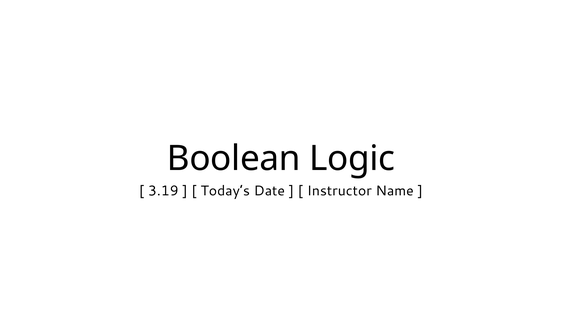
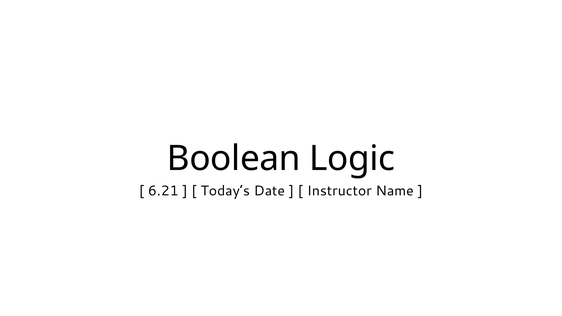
3.19: 3.19 -> 6.21
